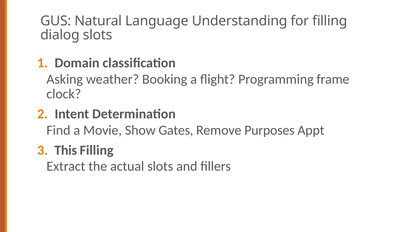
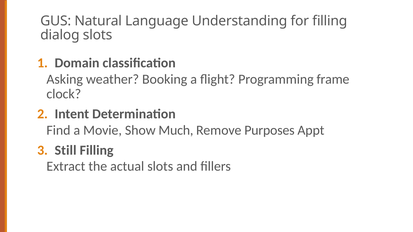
Gates: Gates -> Much
This: This -> Still
